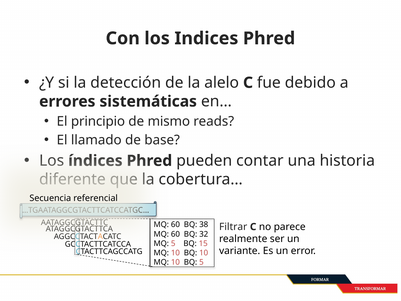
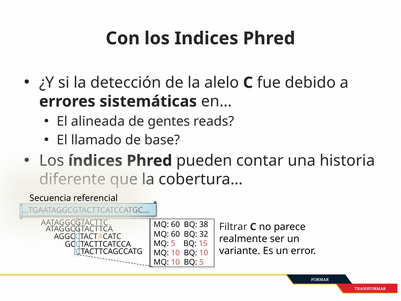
principio: principio -> alineada
mismo: mismo -> gentes
